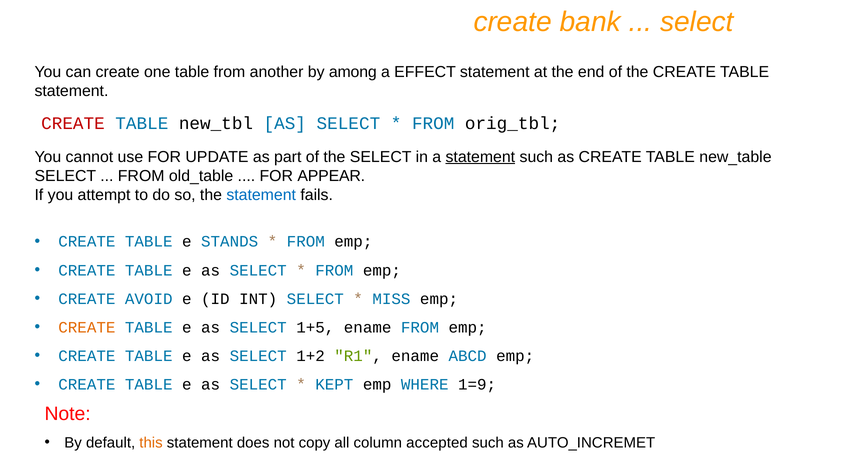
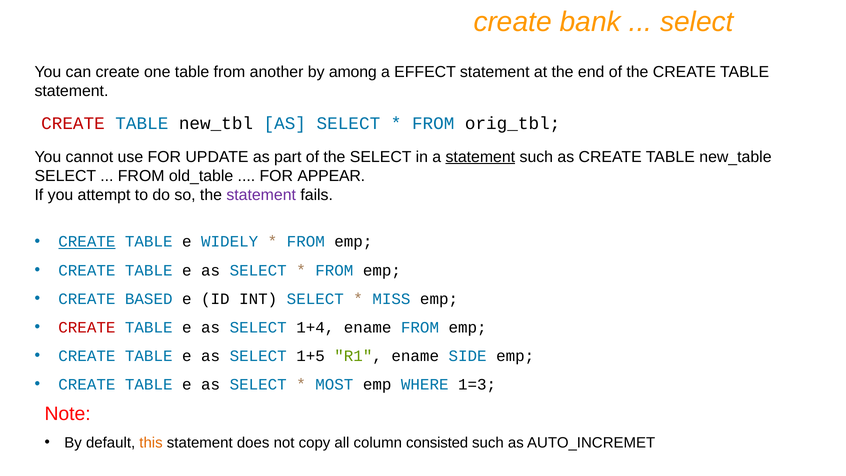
statement at (261, 195) colour: blue -> purple
CREATE at (87, 242) underline: none -> present
STANDS: STANDS -> WIDELY
AVOID: AVOID -> BASED
CREATE at (87, 327) colour: orange -> red
1+5: 1+5 -> 1+4
1+2: 1+2 -> 1+5
ABCD: ABCD -> SIDE
KEPT: KEPT -> MOST
1=9: 1=9 -> 1=3
accepted: accepted -> consisted
